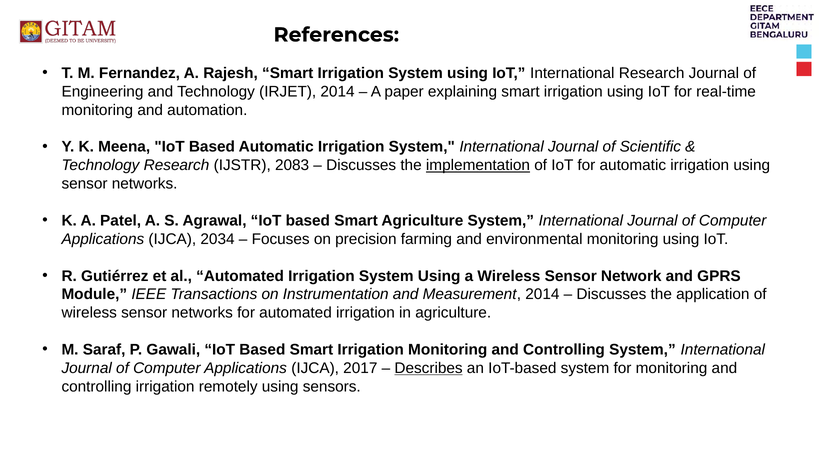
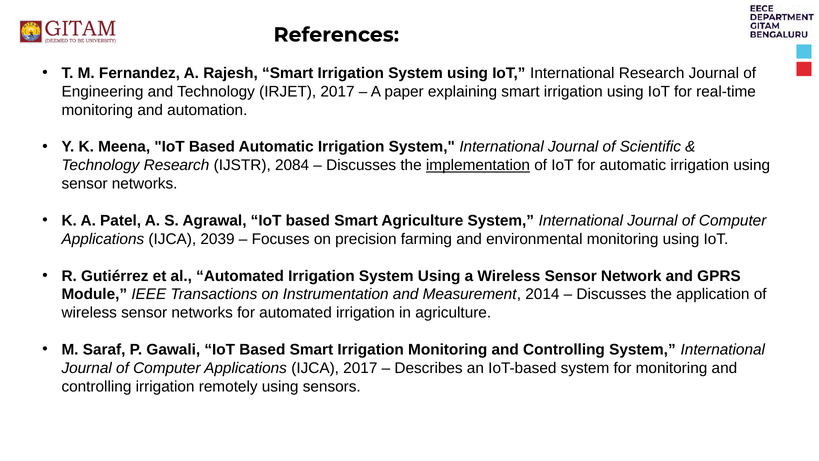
IRJET 2014: 2014 -> 2017
2083: 2083 -> 2084
2034: 2034 -> 2039
Describes underline: present -> none
